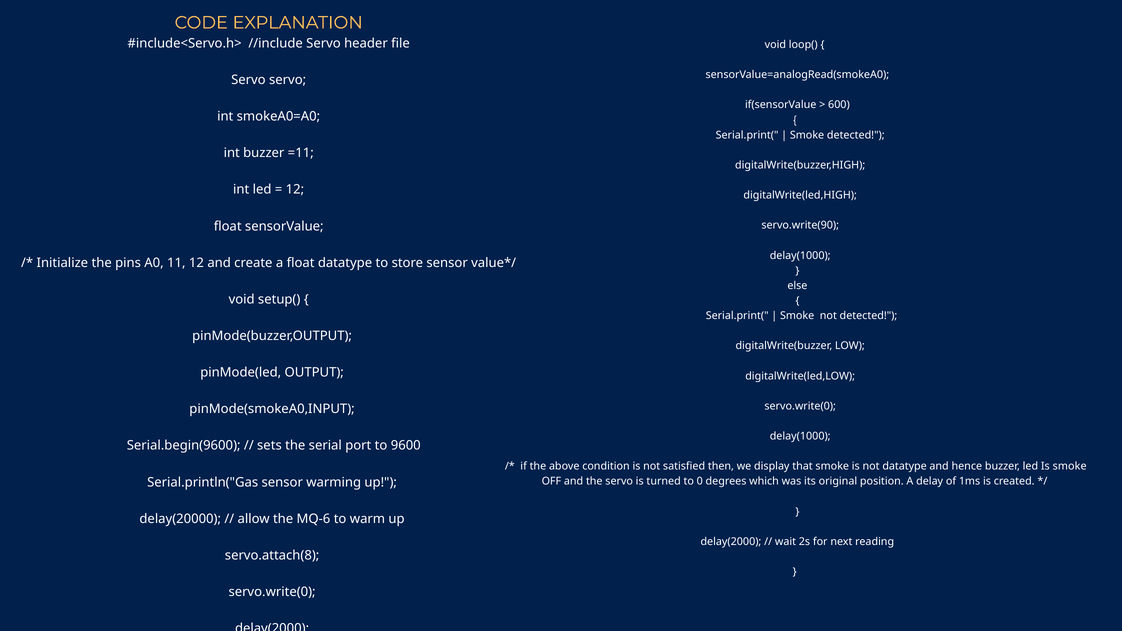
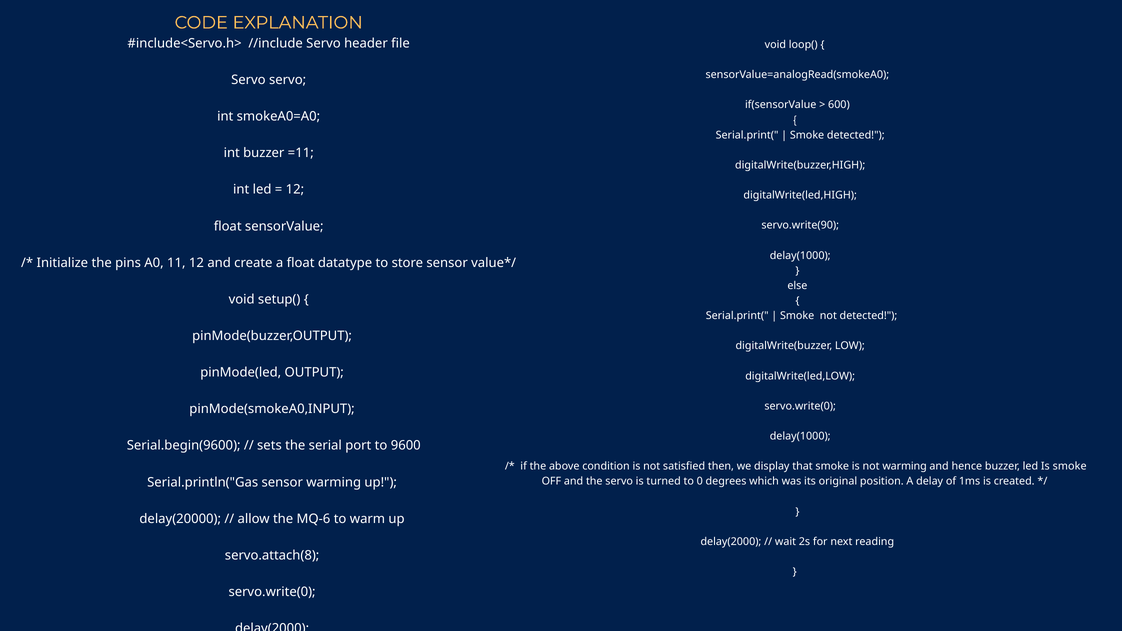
not datatype: datatype -> warming
